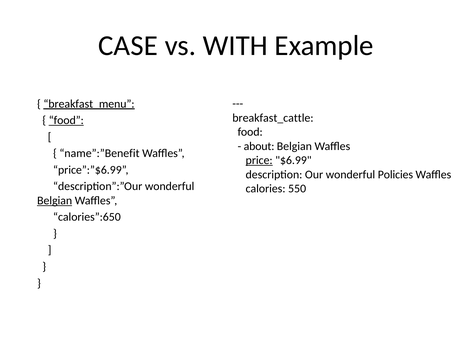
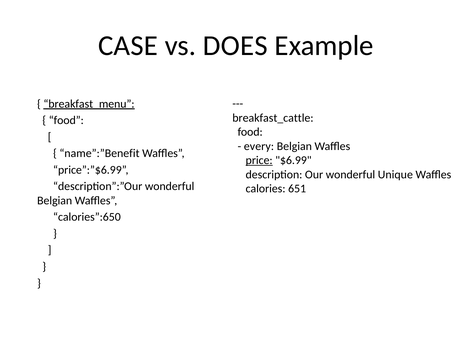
WITH: WITH -> DOES
food at (66, 120) underline: present -> none
about: about -> every
Policies: Policies -> Unique
550: 550 -> 651
Belgian at (55, 201) underline: present -> none
